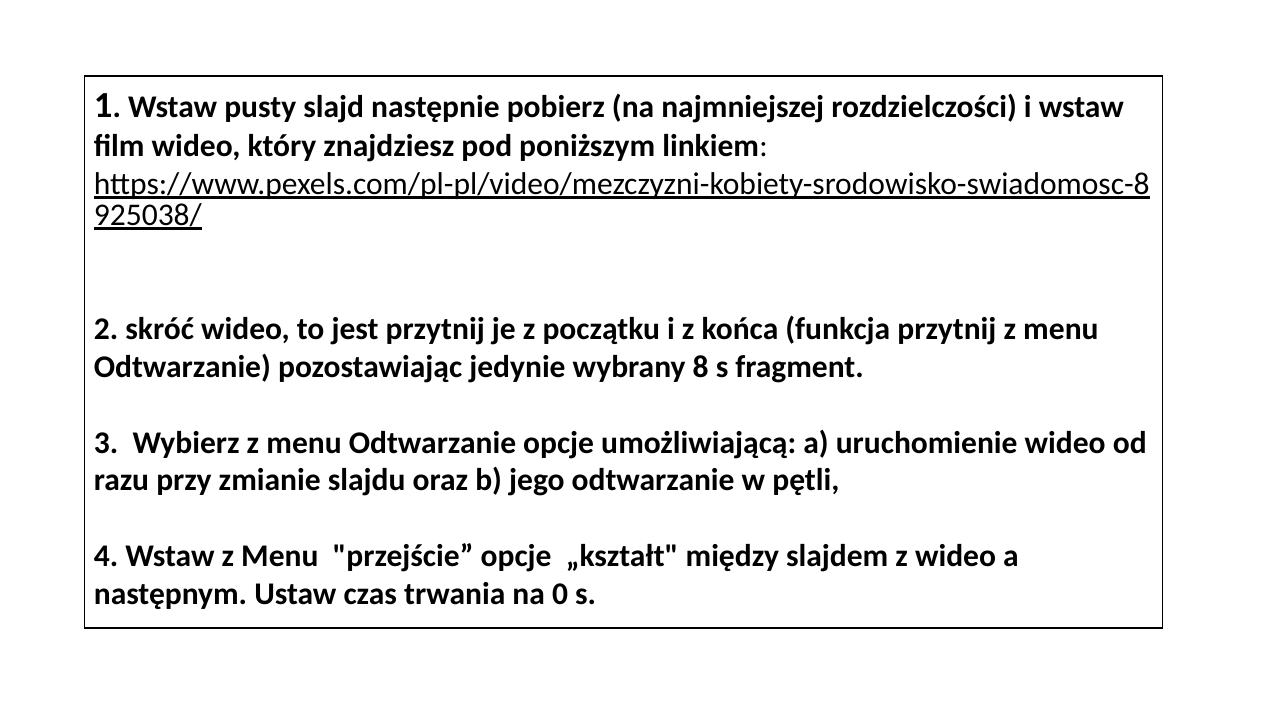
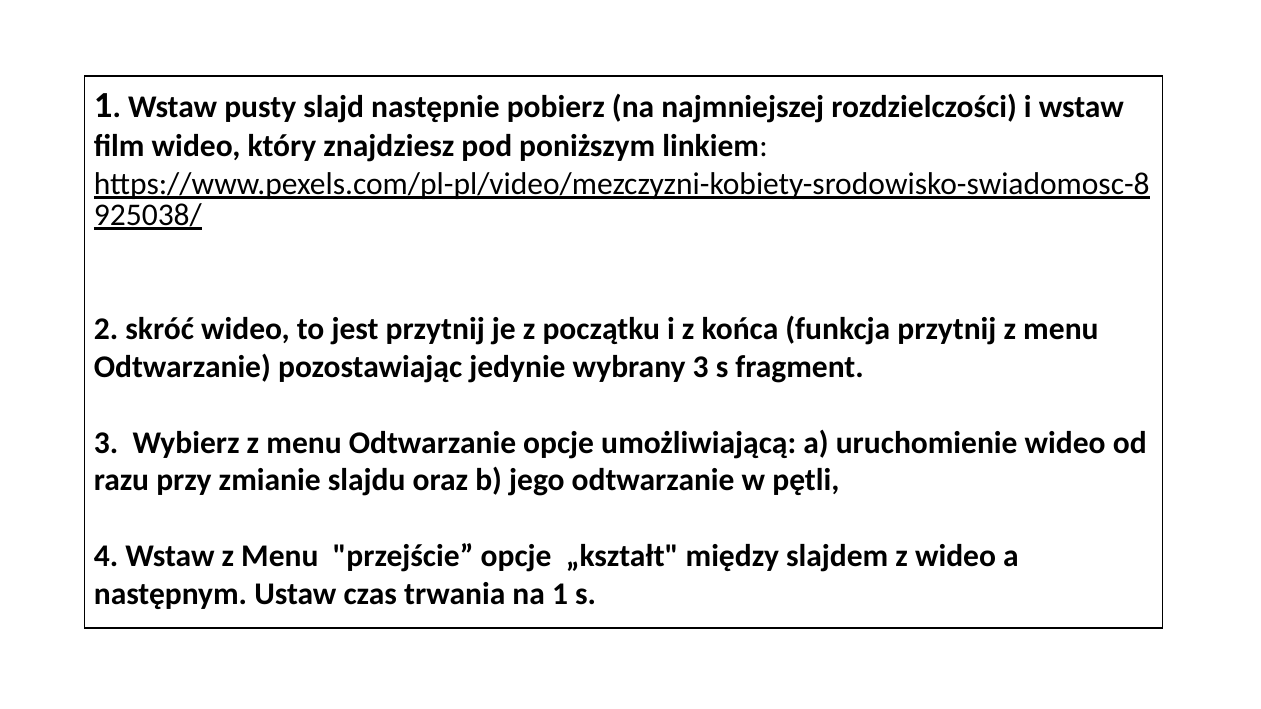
wybrany 8: 8 -> 3
na 0: 0 -> 1
